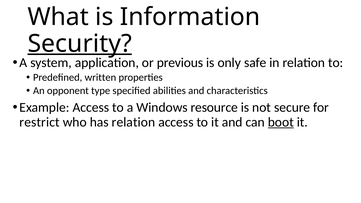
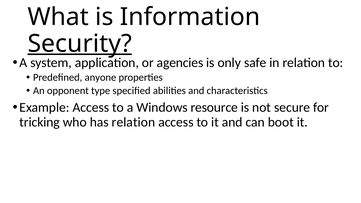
previous: previous -> agencies
written: written -> anyone
restrict: restrict -> tricking
boot underline: present -> none
